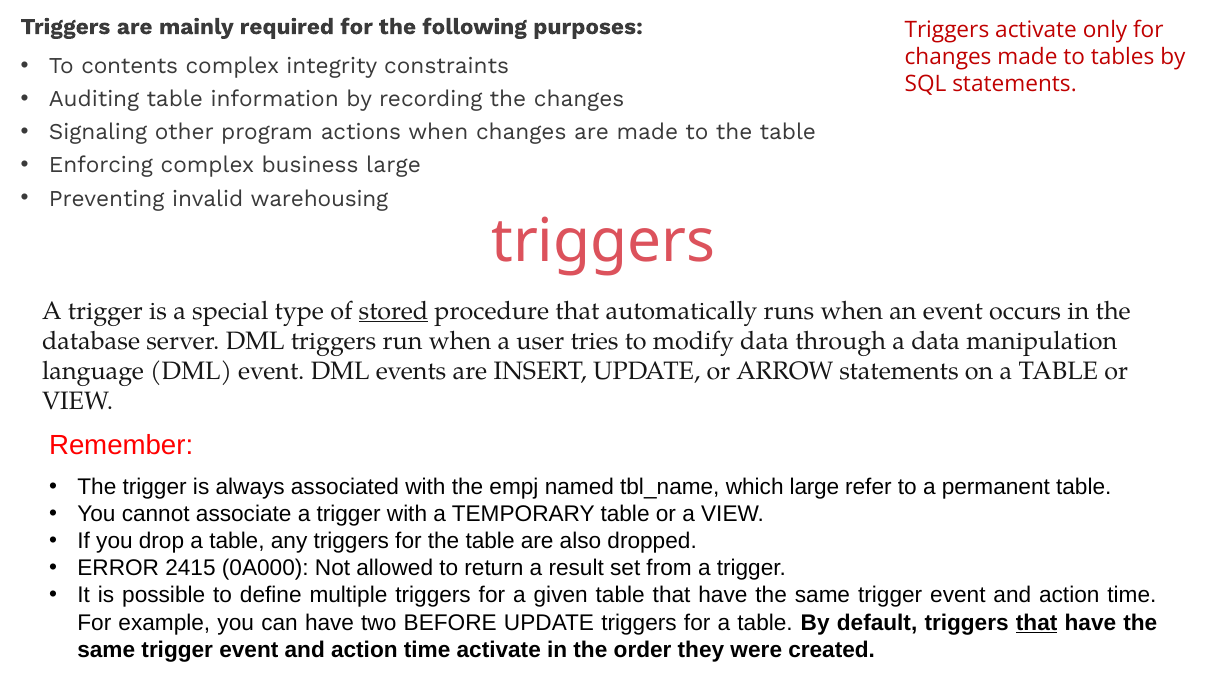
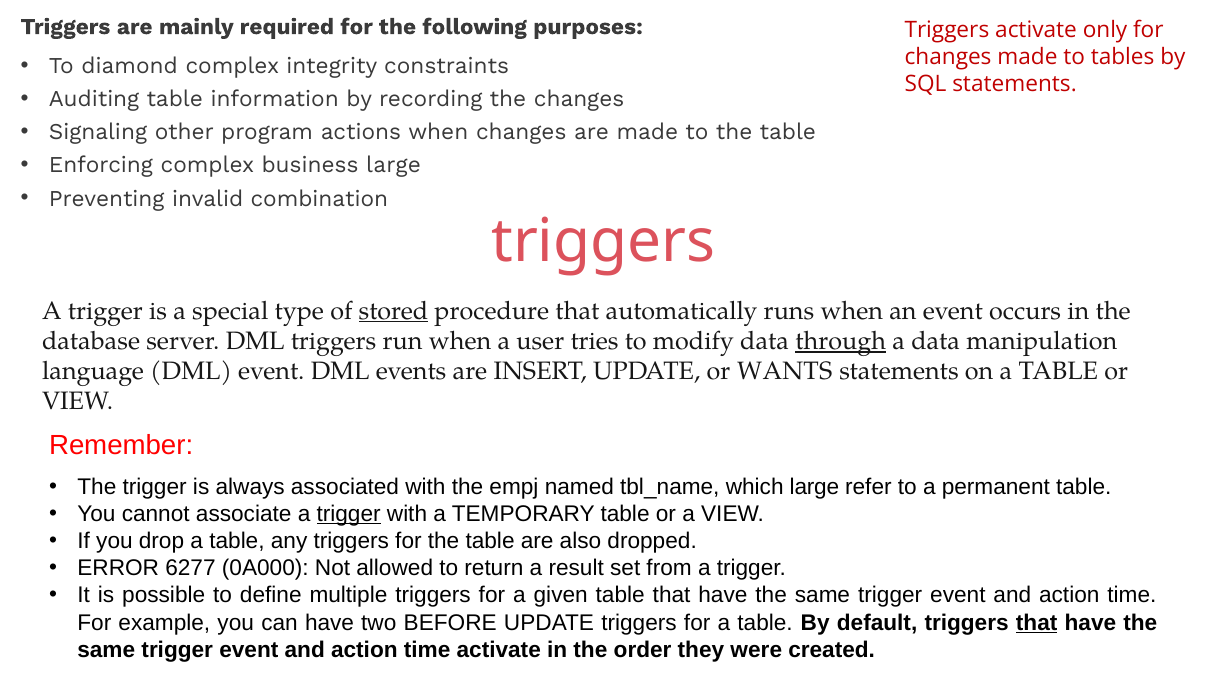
contents: contents -> diamond
warehousing: warehousing -> combination
through underline: none -> present
ARROW: ARROW -> WANTS
trigger at (349, 514) underline: none -> present
2415: 2415 -> 6277
